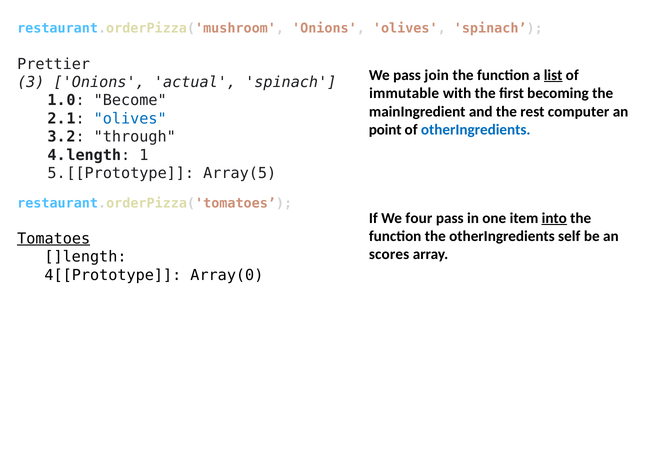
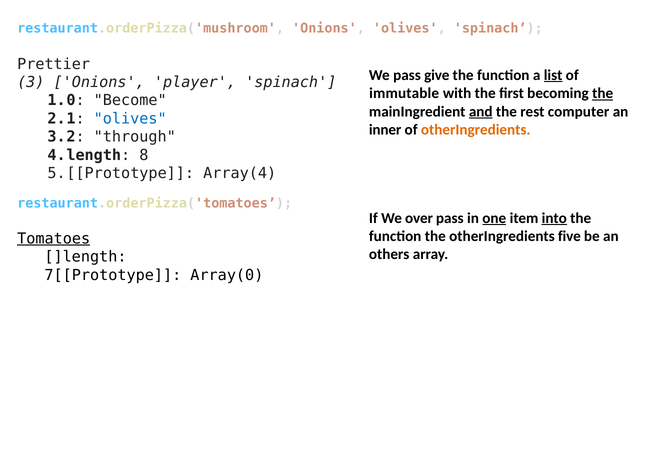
join: join -> give
actual: actual -> player
the at (603, 93) underline: none -> present
and underline: none -> present
point: point -> inner
otherIngredients at (476, 130) colour: blue -> orange
1: 1 -> 8
Array(5: Array(5 -> Array(4
four: four -> over
one underline: none -> present
self: self -> five
scores: scores -> others
4[[Prototype: 4[[Prototype -> 7[[Prototype
